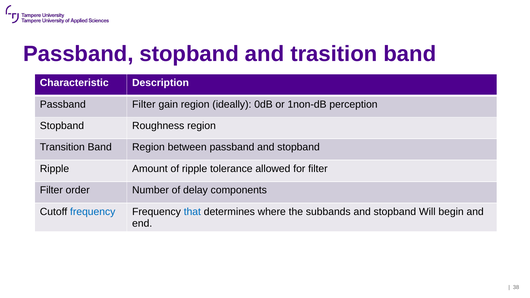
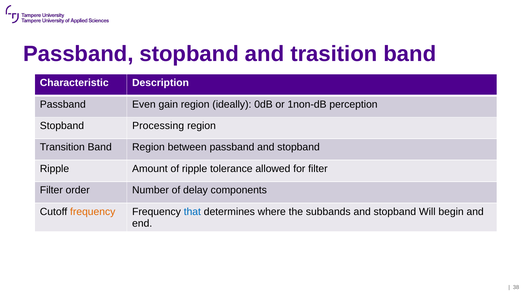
Passband Filter: Filter -> Even
Roughness: Roughness -> Processing
frequency at (93, 212) colour: blue -> orange
